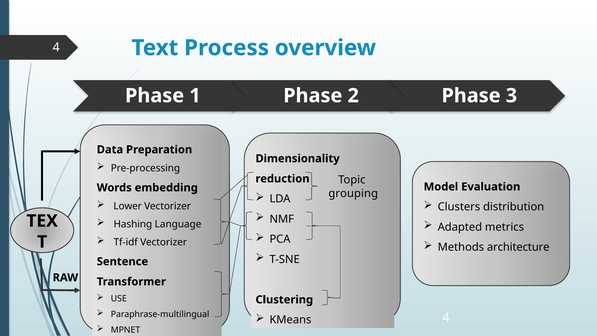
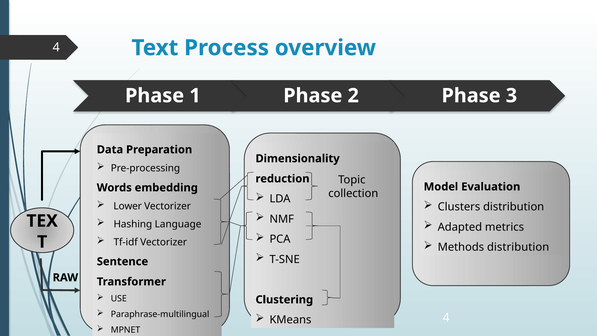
grouping: grouping -> collection
Methods architecture: architecture -> distribution
